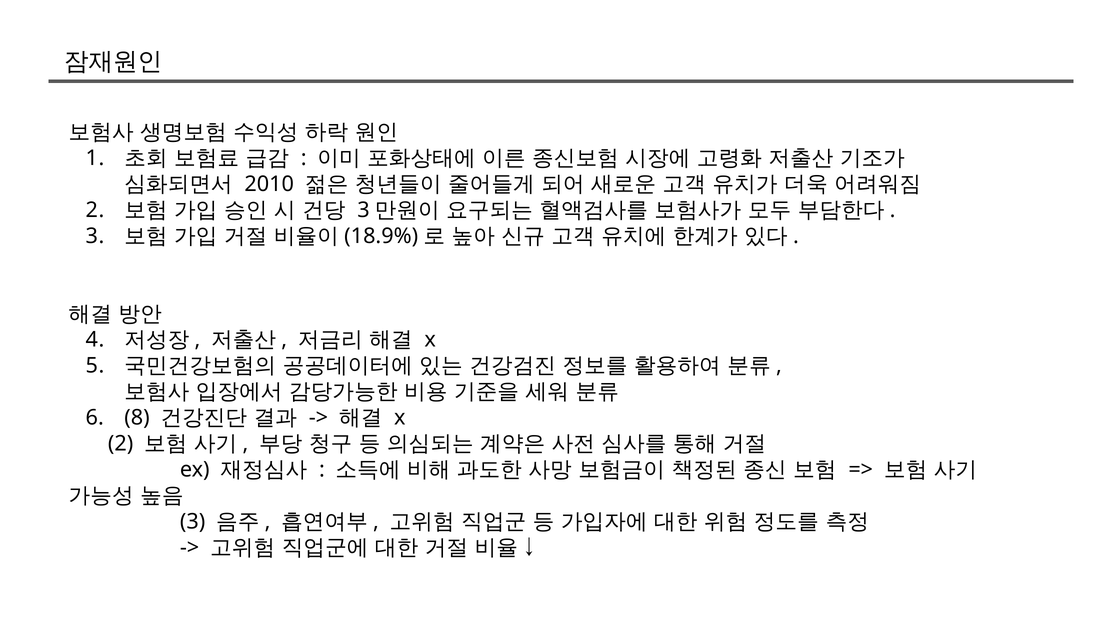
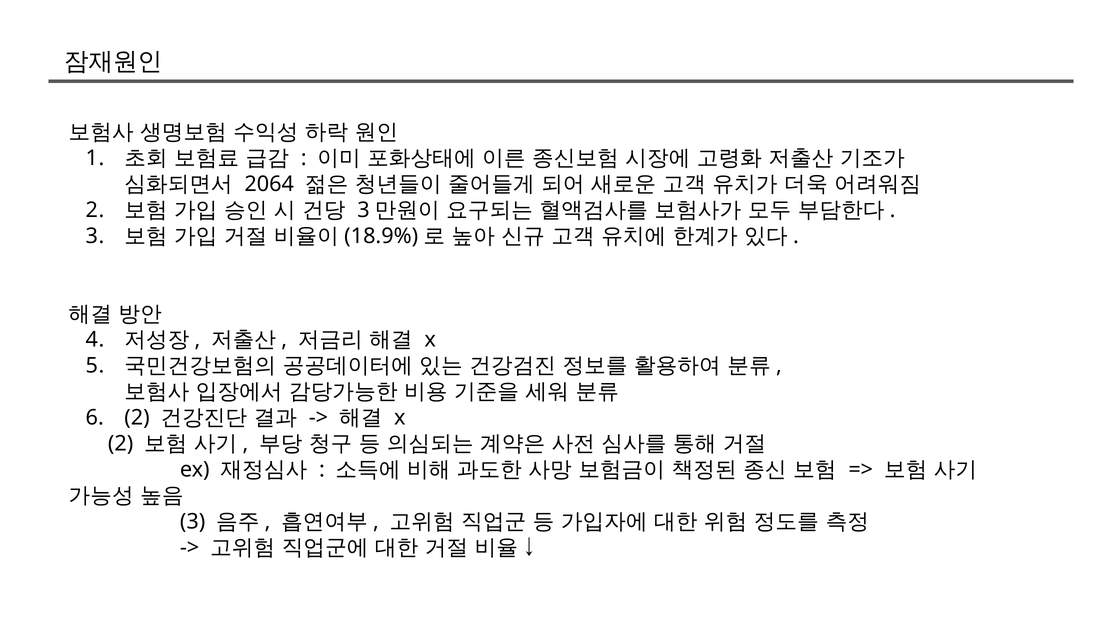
2010: 2010 -> 2064
8 at (137, 418): 8 -> 2
